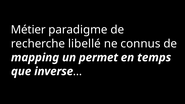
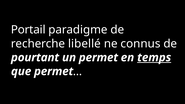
Métier: Métier -> Portail
mapping: mapping -> pourtant
temps underline: none -> present
que inverse: inverse -> permet
